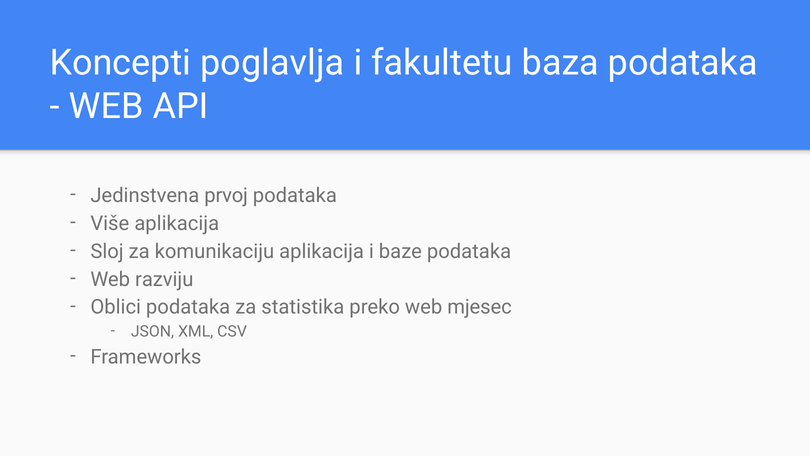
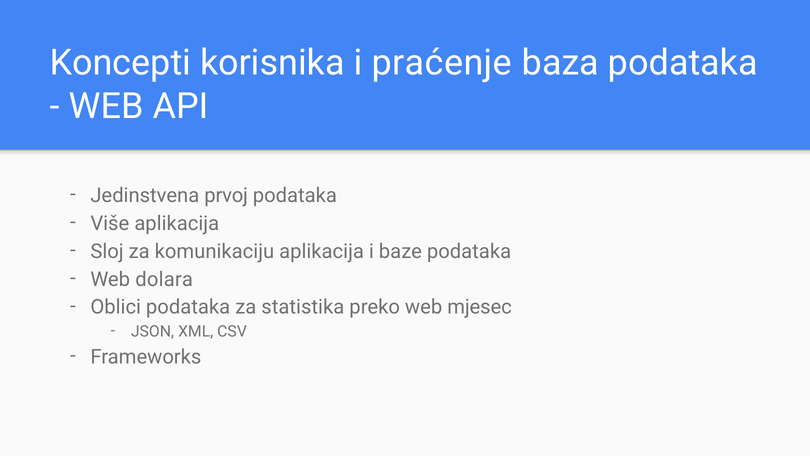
poglavlja: poglavlja -> korisnika
fakultetu: fakultetu -> praćenje
razviju: razviju -> dolara
